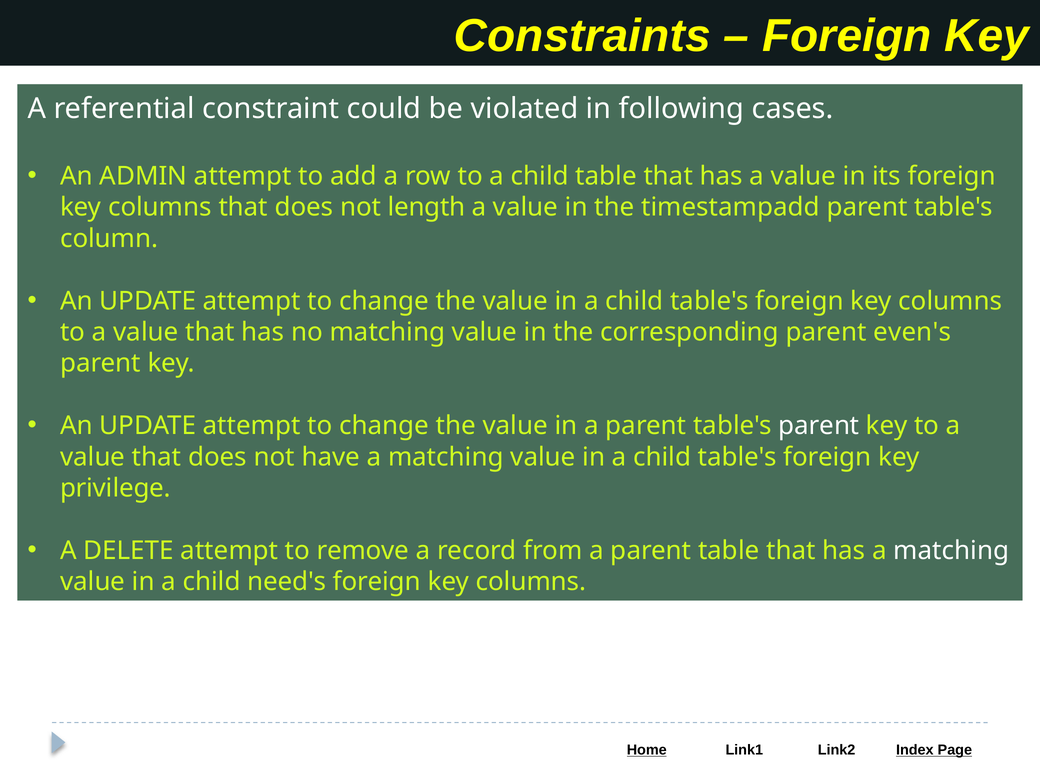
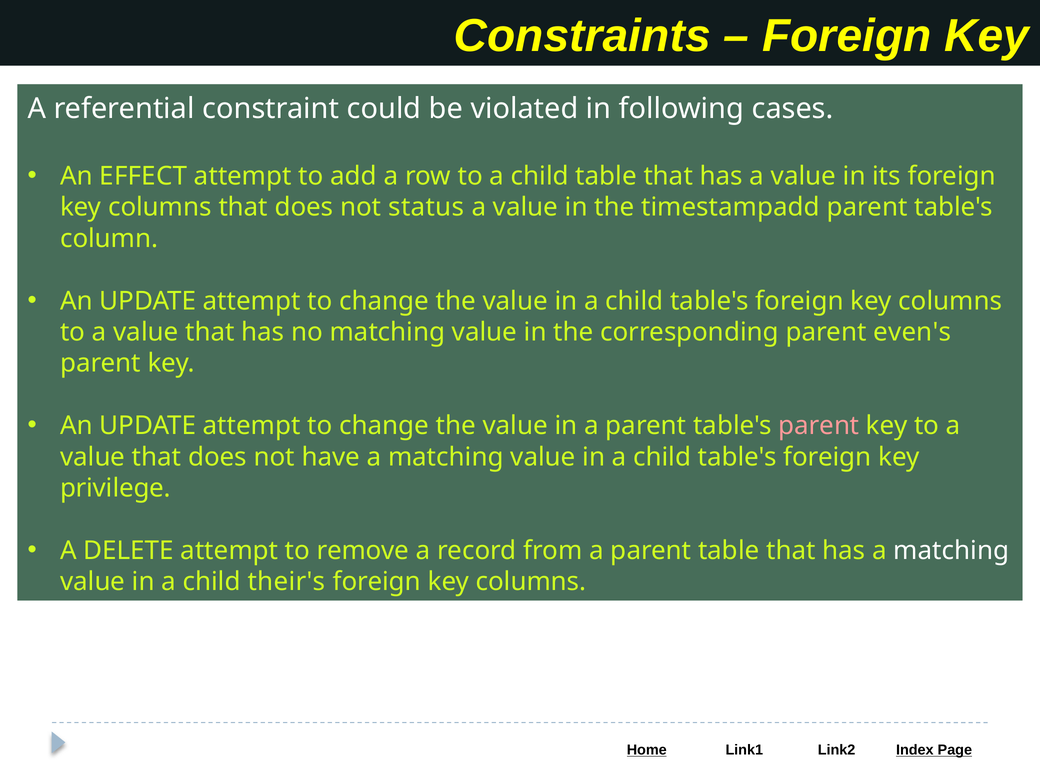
ADMIN: ADMIN -> EFFECT
length: length -> status
parent at (819, 426) colour: white -> pink
need's: need's -> their's
